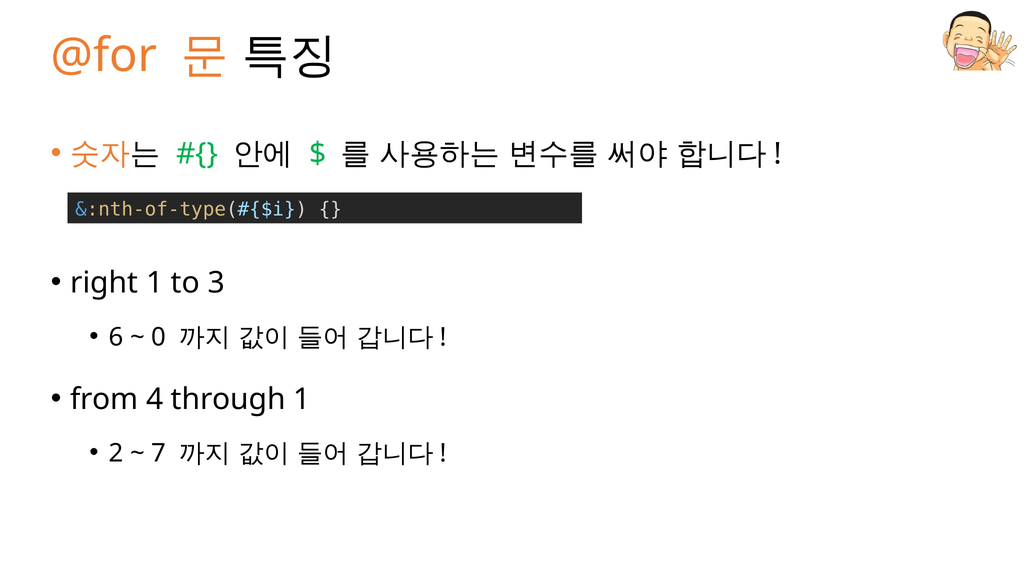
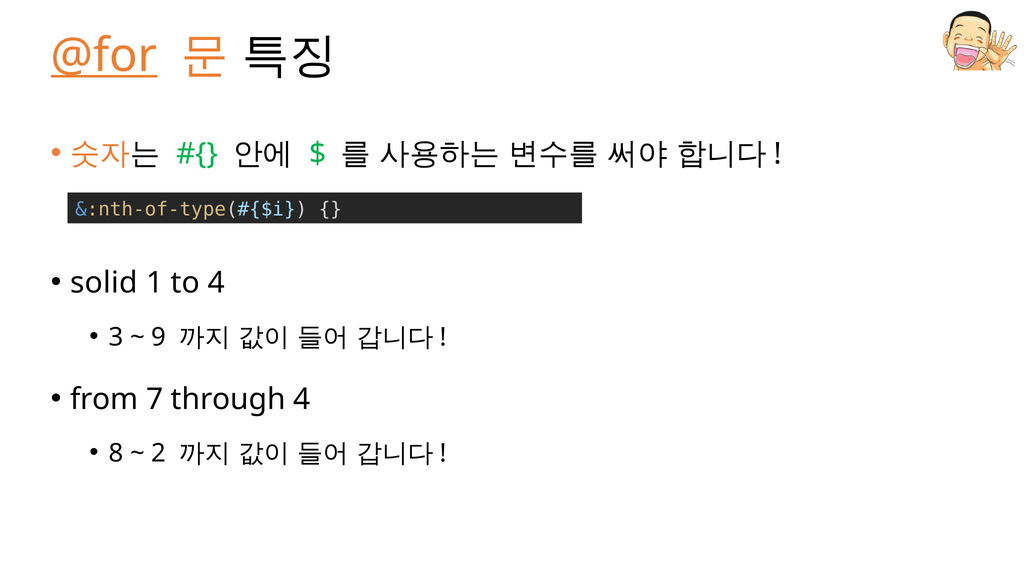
@for underline: none -> present
right: right -> solid
to 3: 3 -> 4
6: 6 -> 3
0: 0 -> 9
4: 4 -> 7
through 1: 1 -> 4
2: 2 -> 8
7: 7 -> 2
